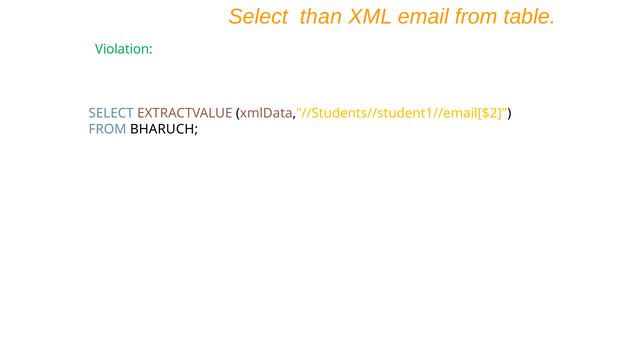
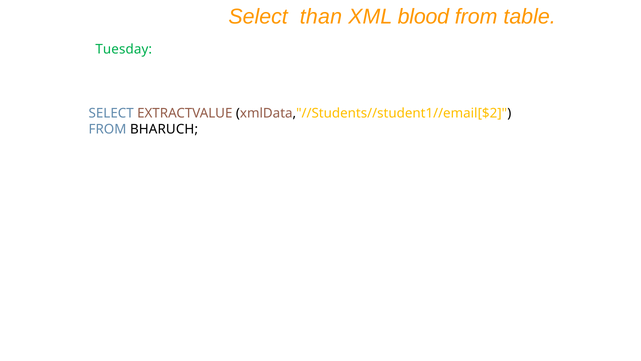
email: email -> blood
Violation: Violation -> Tuesday
